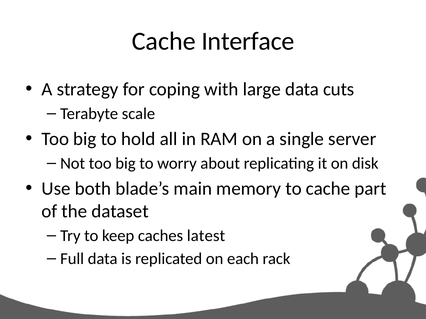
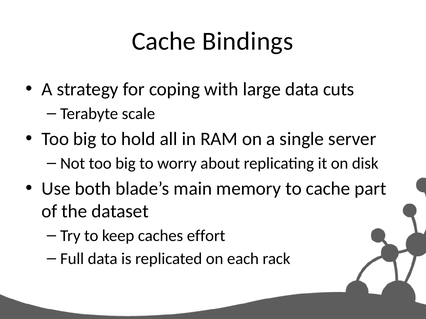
Interface: Interface -> Bindings
latest: latest -> effort
